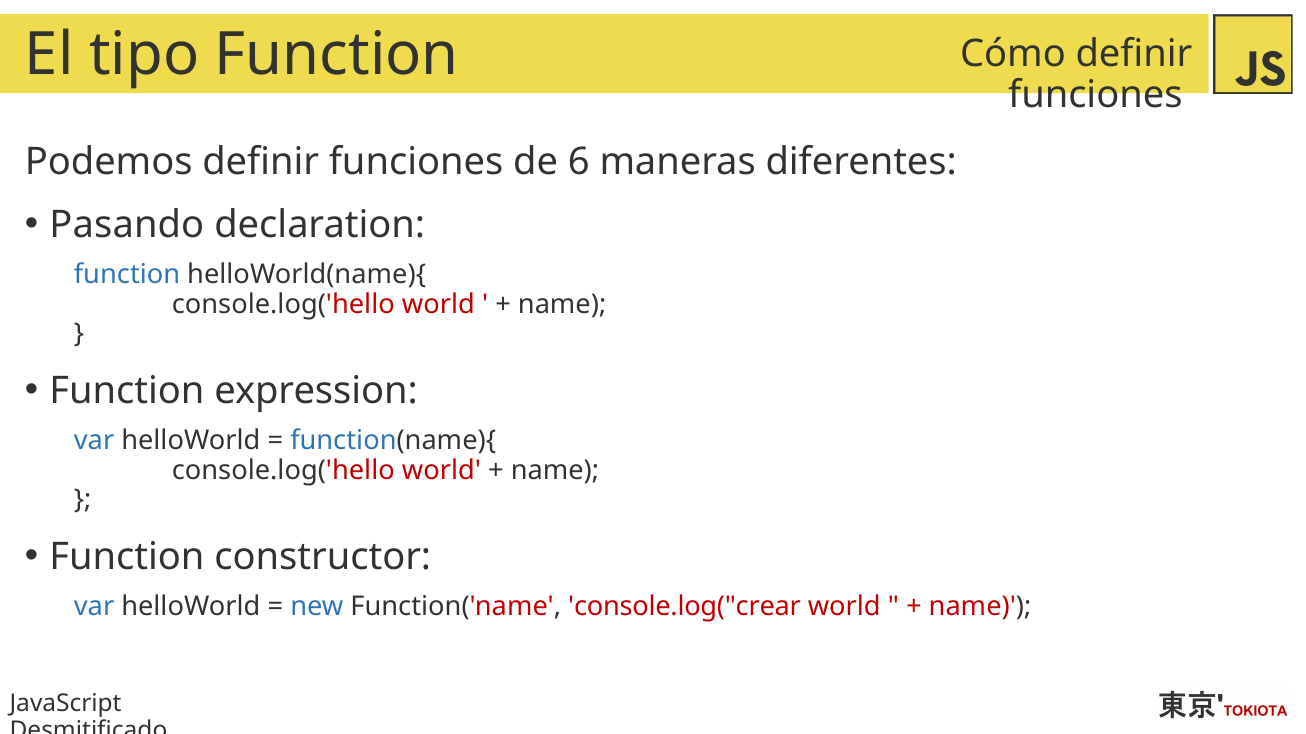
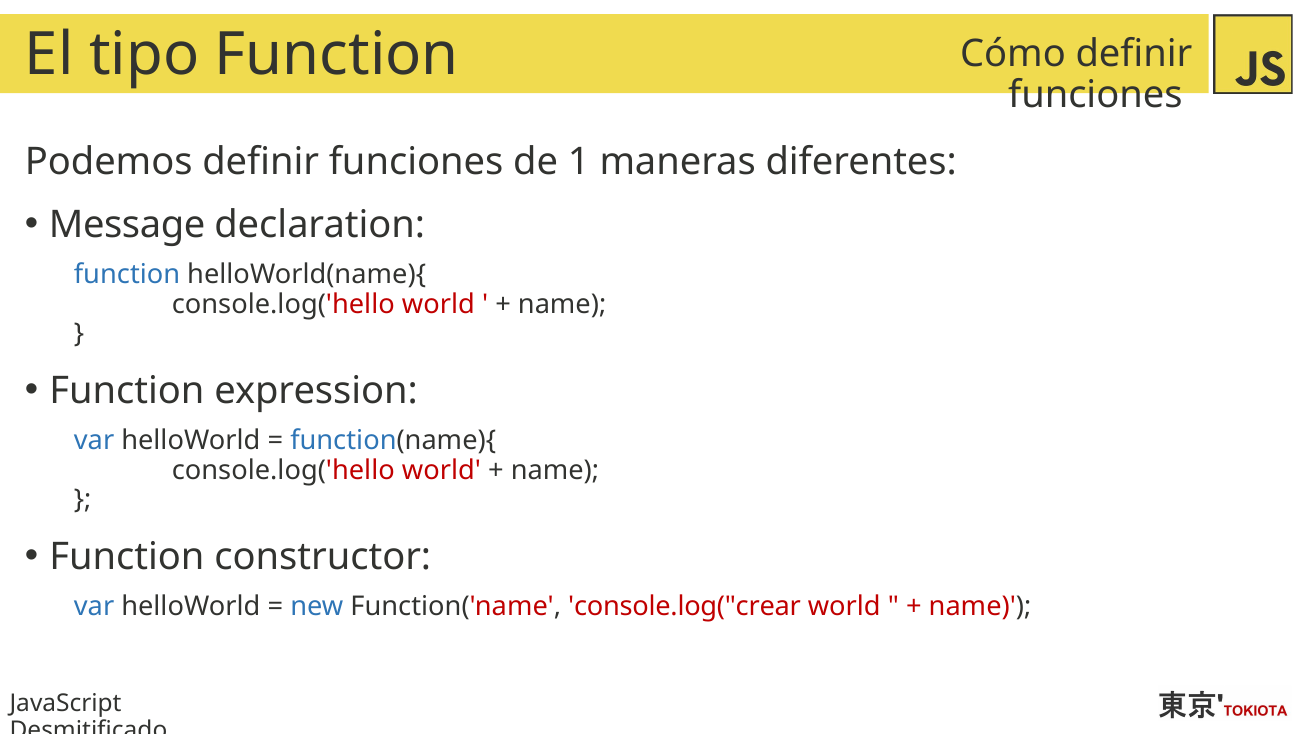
6: 6 -> 1
Pasando: Pasando -> Message
